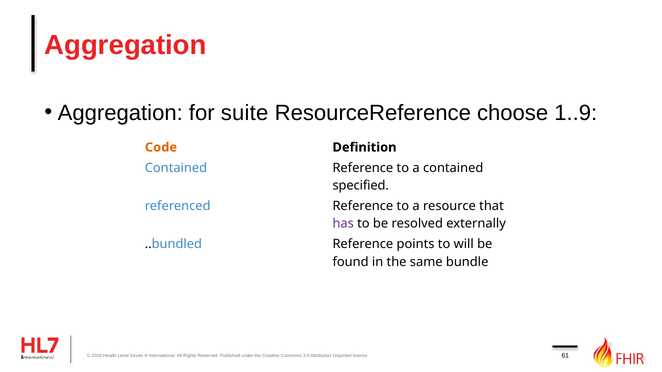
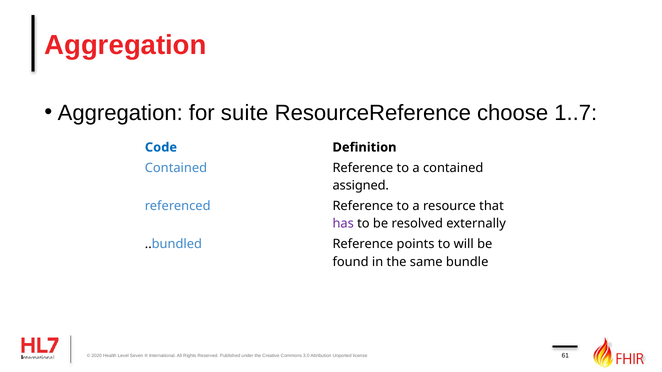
1..9: 1..9 -> 1..7
Code colour: orange -> blue
specified: specified -> assigned
